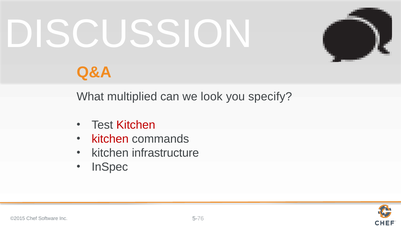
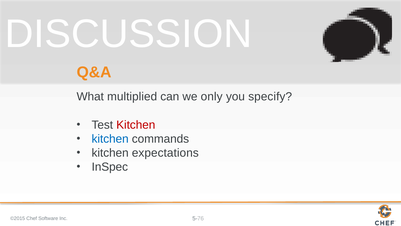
look: look -> only
kitchen at (110, 139) colour: red -> blue
infrastructure: infrastructure -> expectations
